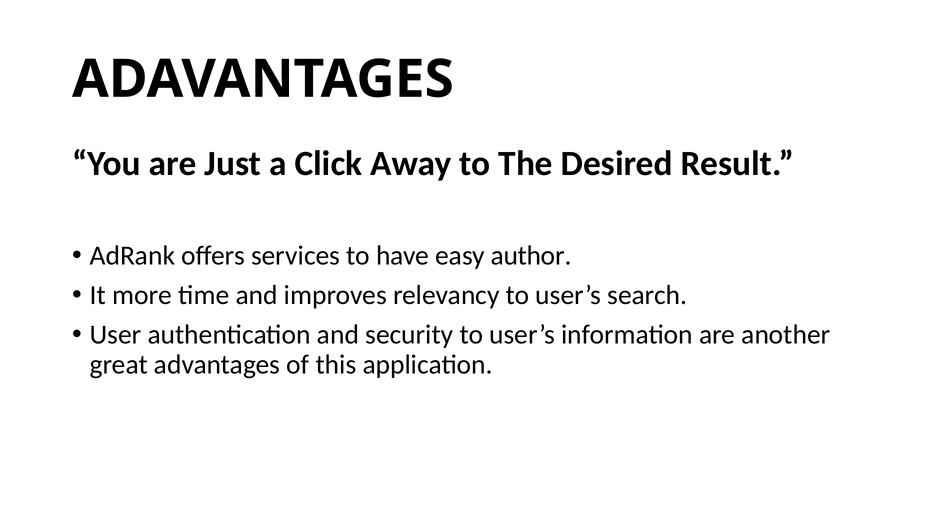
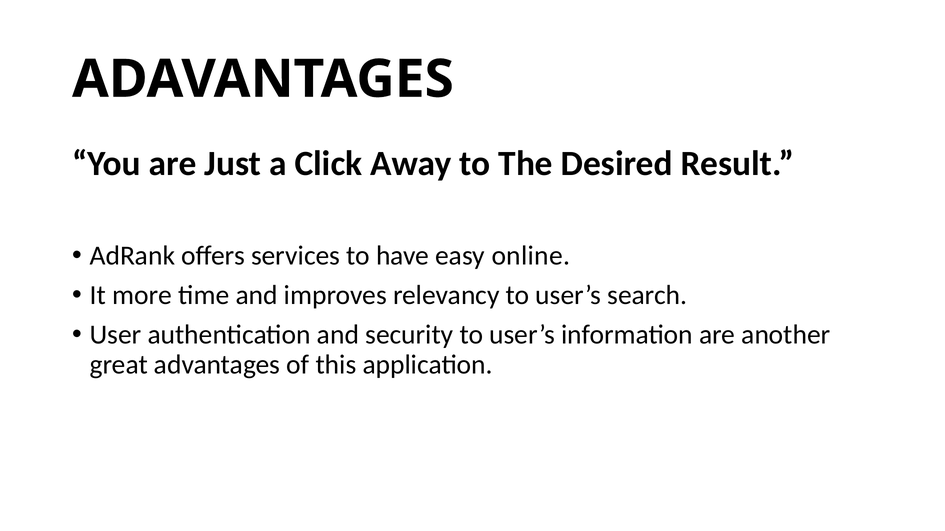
author: author -> online
